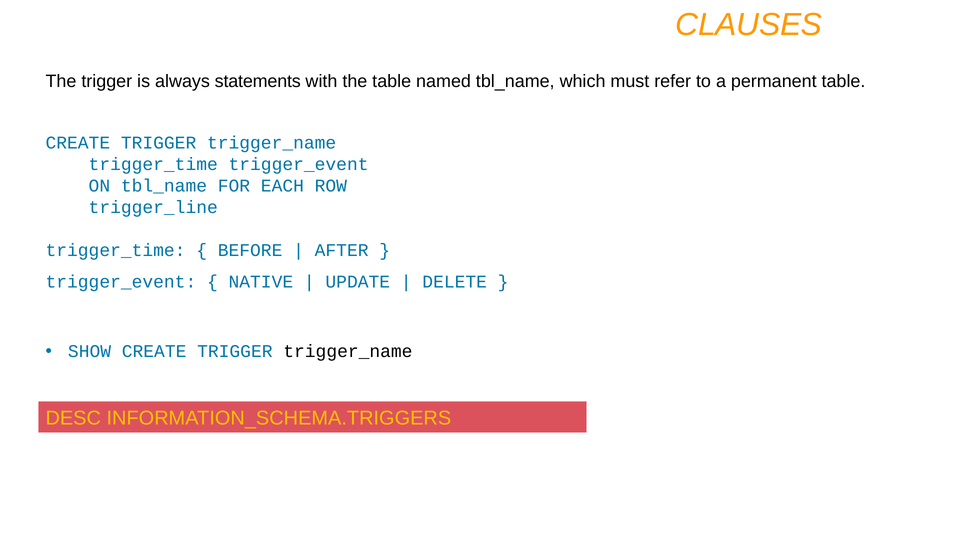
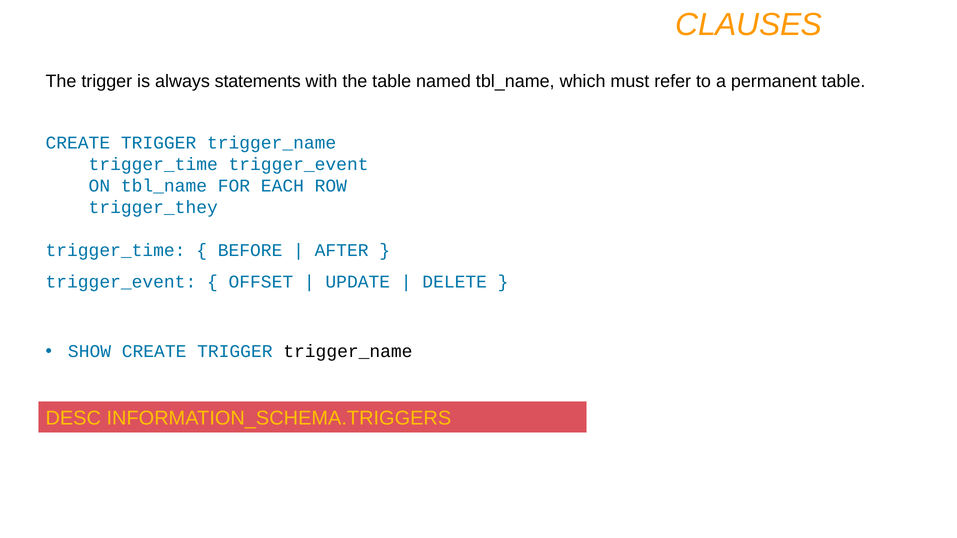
trigger_line: trigger_line -> trigger_they
NATIVE: NATIVE -> OFFSET
